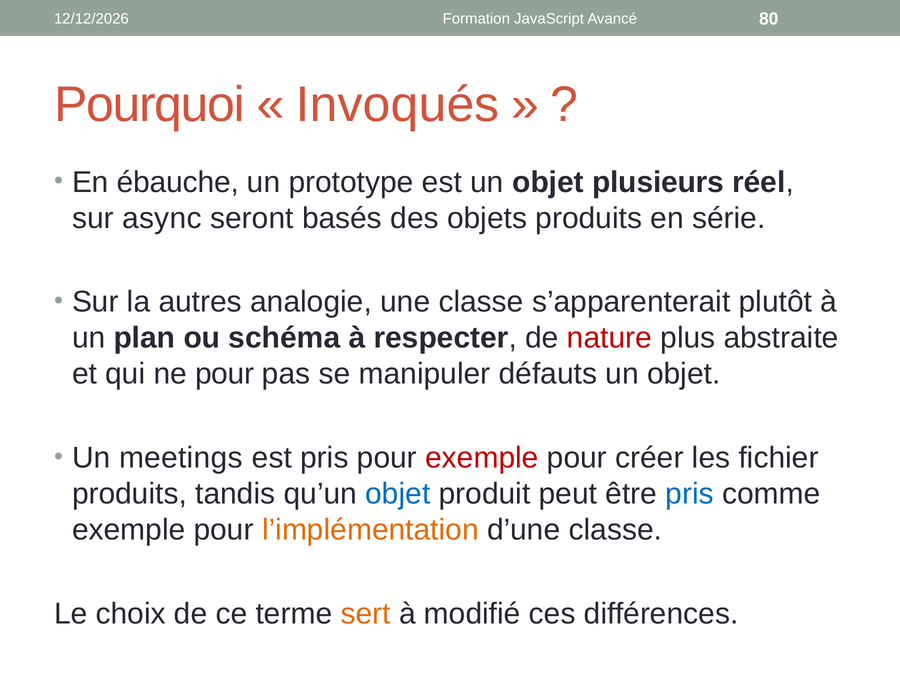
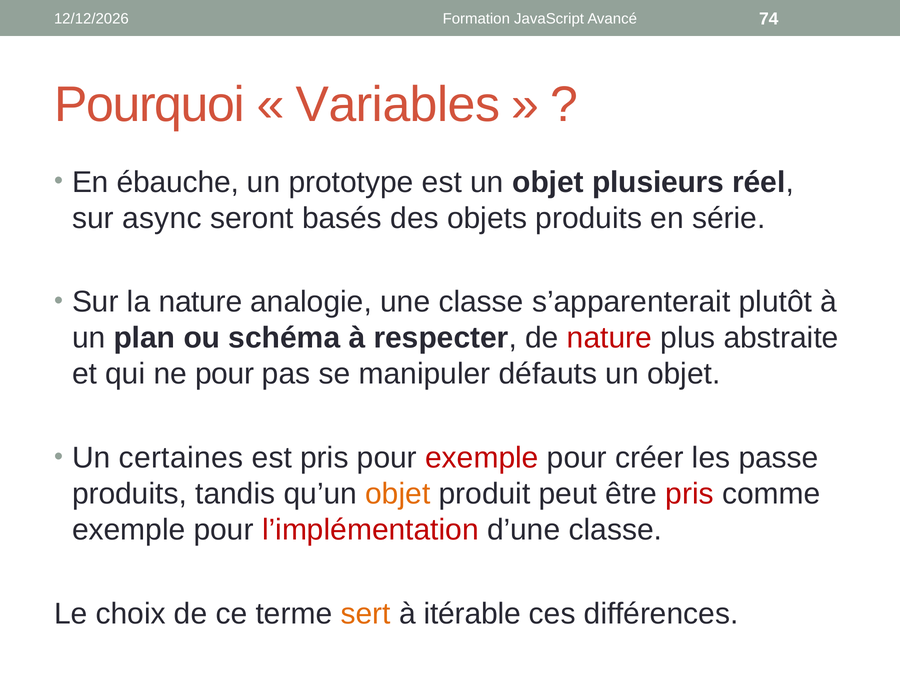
80: 80 -> 74
Invoqués: Invoqués -> Variables
la autres: autres -> nature
meetings: meetings -> certaines
fichier: fichier -> passe
objet at (398, 494) colour: blue -> orange
pris at (690, 494) colour: blue -> red
l’implémentation colour: orange -> red
modifié: modifié -> itérable
